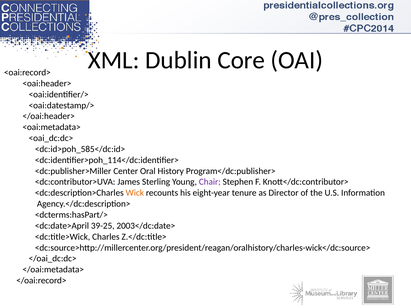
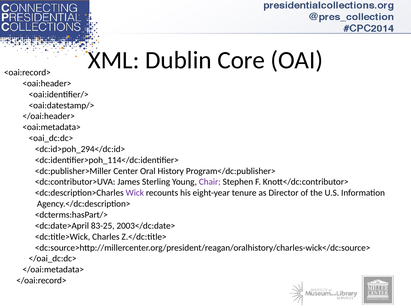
<dc:id>poh_585</dc:id>: <dc:id>poh_585</dc:id> -> <dc:id>poh_294</dc:id>
Wick colour: orange -> purple
39-25: 39-25 -> 83-25
